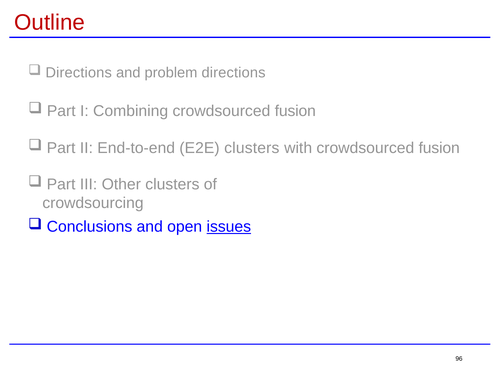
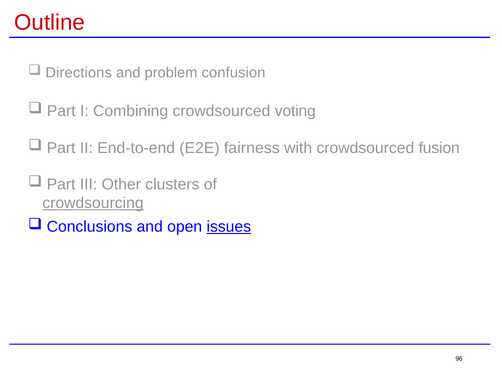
problem directions: directions -> confusion
Combining crowdsourced fusion: fusion -> voting
E2E clusters: clusters -> fairness
crowdsourcing underline: none -> present
